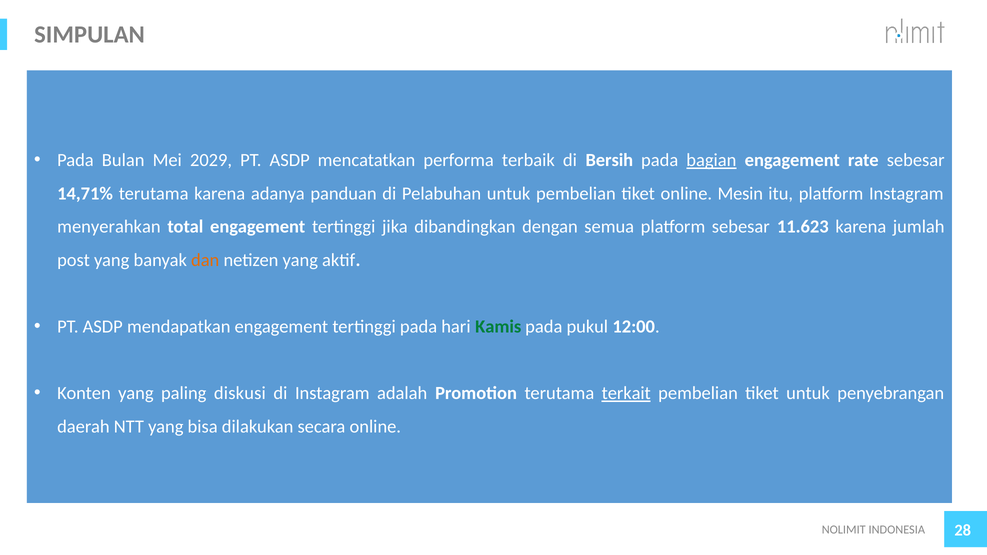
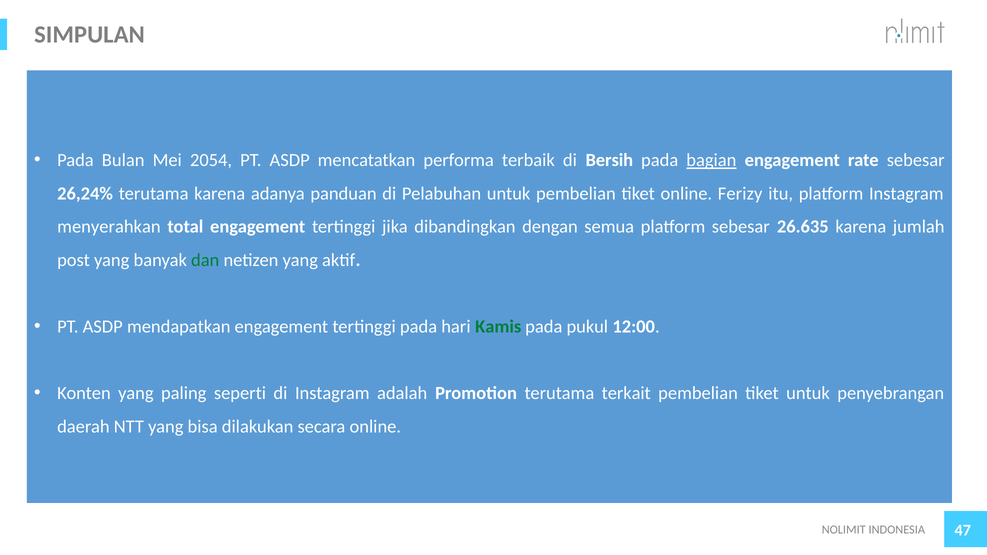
2029: 2029 -> 2054
14,71%: 14,71% -> 26,24%
Mesin: Mesin -> Ferizy
11.623: 11.623 -> 26.635
dan colour: orange -> green
diskusi: diskusi -> seperti
terkait underline: present -> none
28: 28 -> 47
